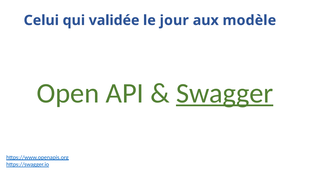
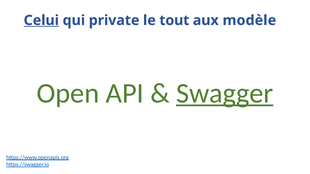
Celui underline: none -> present
validée: validée -> private
jour: jour -> tout
